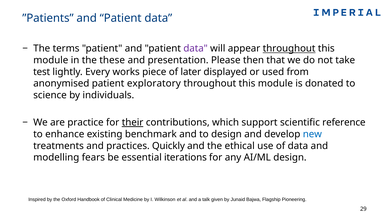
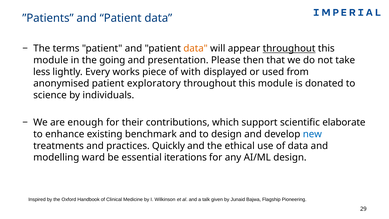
data at (196, 48) colour: purple -> orange
these: these -> going
test: test -> less
later: later -> with
practice: practice -> enough
their underline: present -> none
reference: reference -> elaborate
fears: fears -> ward
